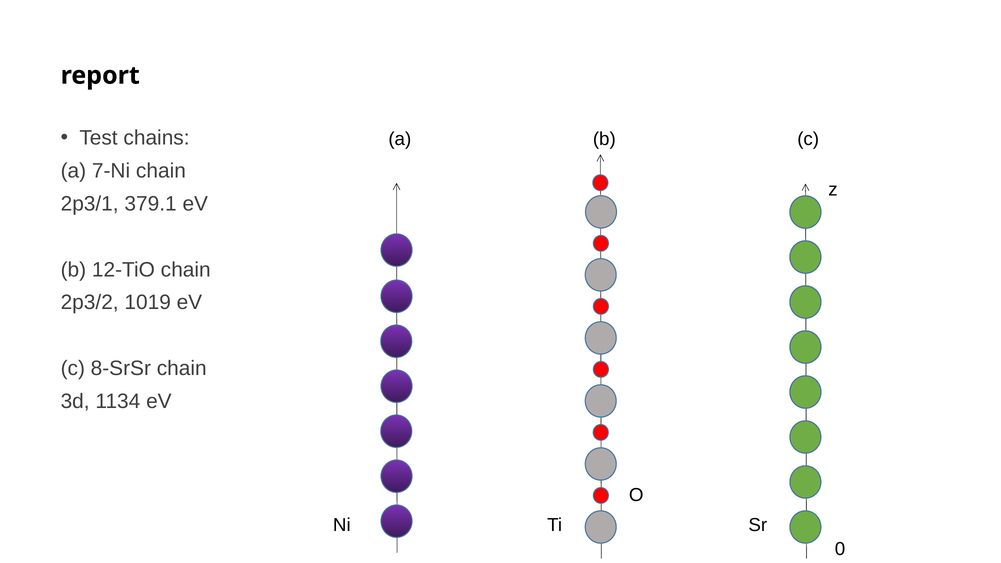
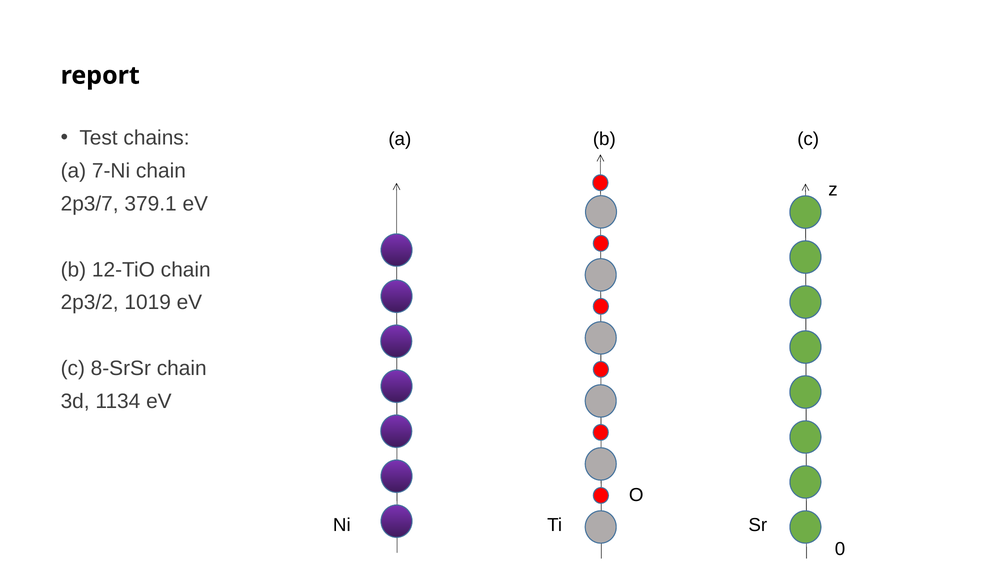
2p3/1: 2p3/1 -> 2p3/7
